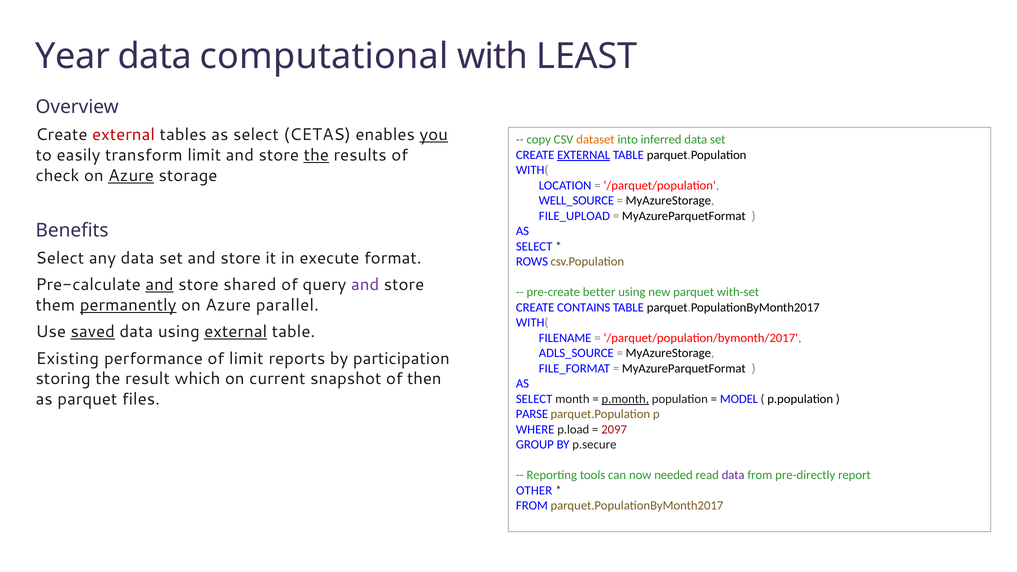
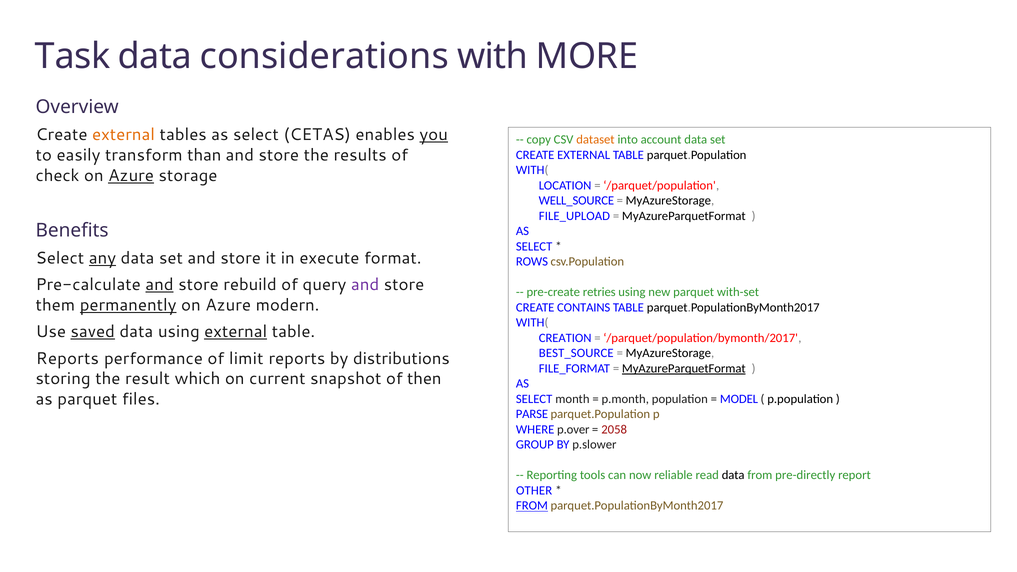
Year: Year -> Task
computational: computational -> considerations
LEAST: LEAST -> MORE
external at (124, 135) colour: red -> orange
inferred: inferred -> account
transform limit: limit -> than
the at (316, 155) underline: present -> none
EXTERNAL at (584, 155) underline: present -> none
any underline: none -> present
shared: shared -> rebuild
better: better -> retries
parallel: parallel -> modern
FILENAME: FILENAME -> CREATION
ADLS_SOURCE: ADLS_SOURCE -> BEST_SOURCE
Existing at (67, 359): Existing -> Reports
participation: participation -> distributions
MyAzureParquetFormat at (684, 369) underline: none -> present
p.month underline: present -> none
p.load: p.load -> p.over
2097: 2097 -> 2058
p.secure: p.secure -> p.slower
needed: needed -> reliable
data at (733, 475) colour: purple -> black
FROM at (532, 506) underline: none -> present
